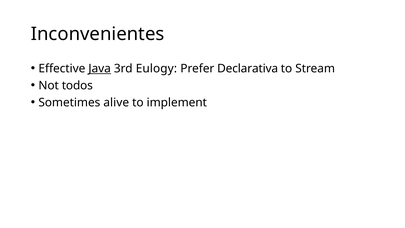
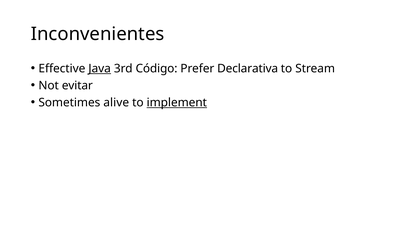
Eulogy: Eulogy -> Código
todos: todos -> evitar
implement underline: none -> present
